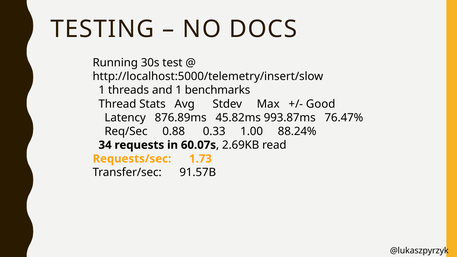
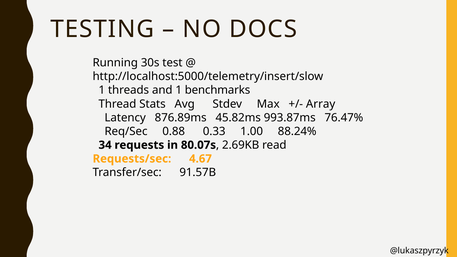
Good: Good -> Array
60.07s: 60.07s -> 80.07s
1.73: 1.73 -> 4.67
